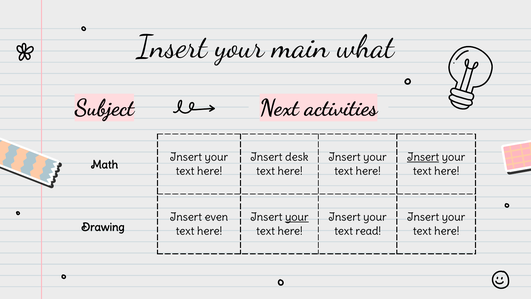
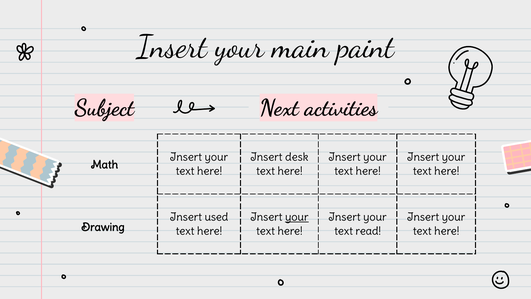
what: what -> paint
Insert at (423, 157) underline: present -> none
even: even -> used
